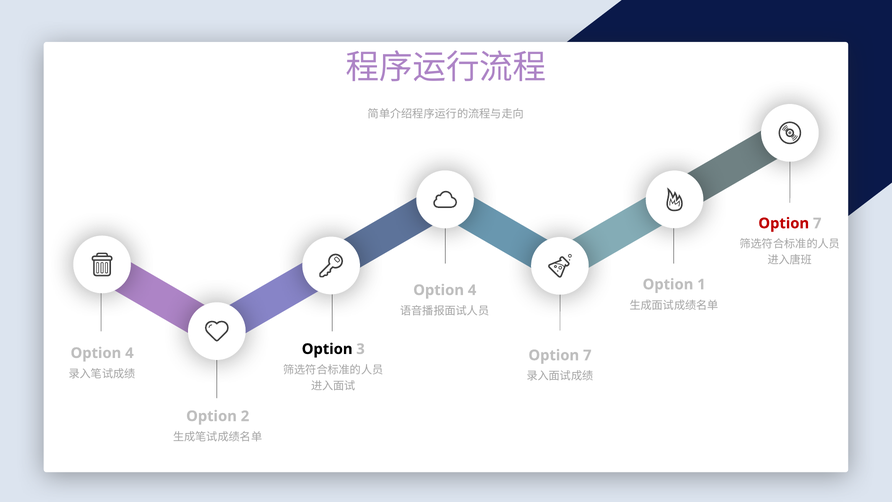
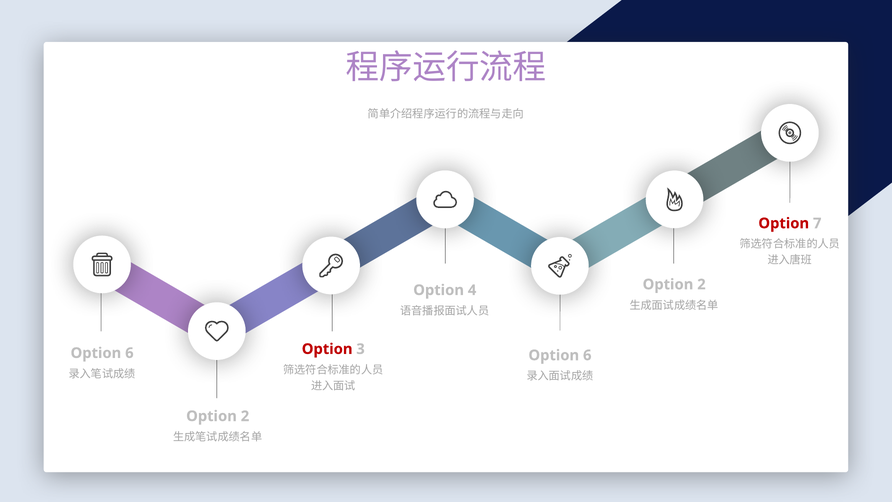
1 at (701, 284): 1 -> 2
Option at (327, 349) colour: black -> red
4 at (129, 353): 4 -> 6
7 at (587, 355): 7 -> 6
